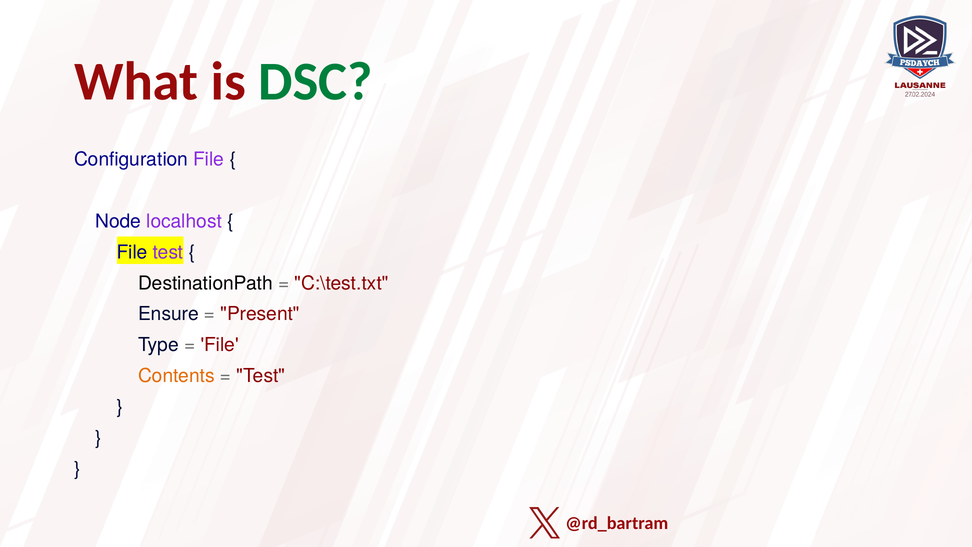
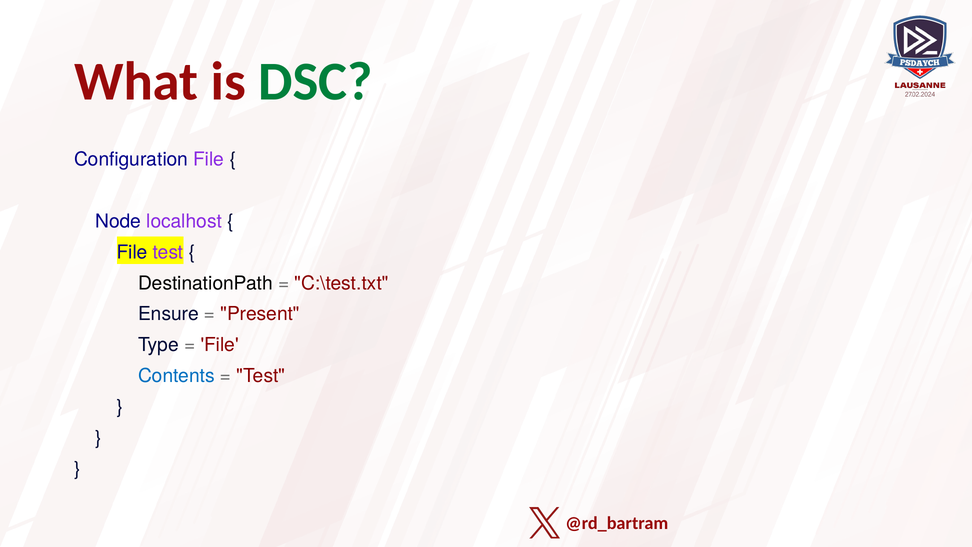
Contents colour: orange -> blue
